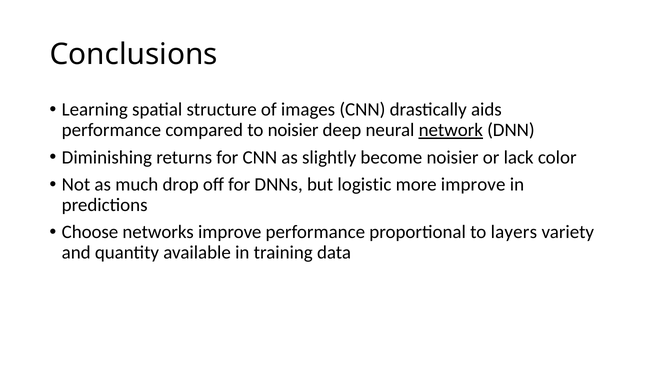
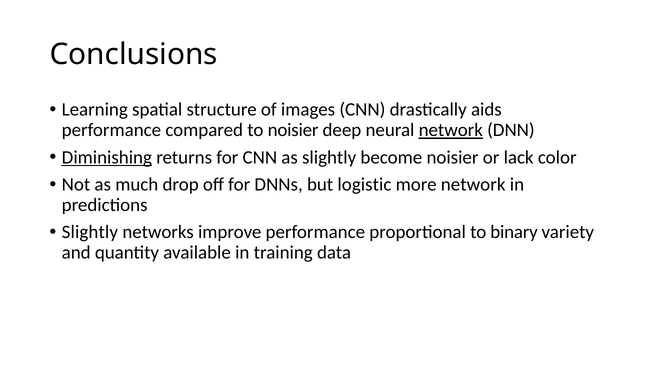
Diminishing underline: none -> present
more improve: improve -> network
Choose at (90, 233): Choose -> Slightly
layers: layers -> binary
